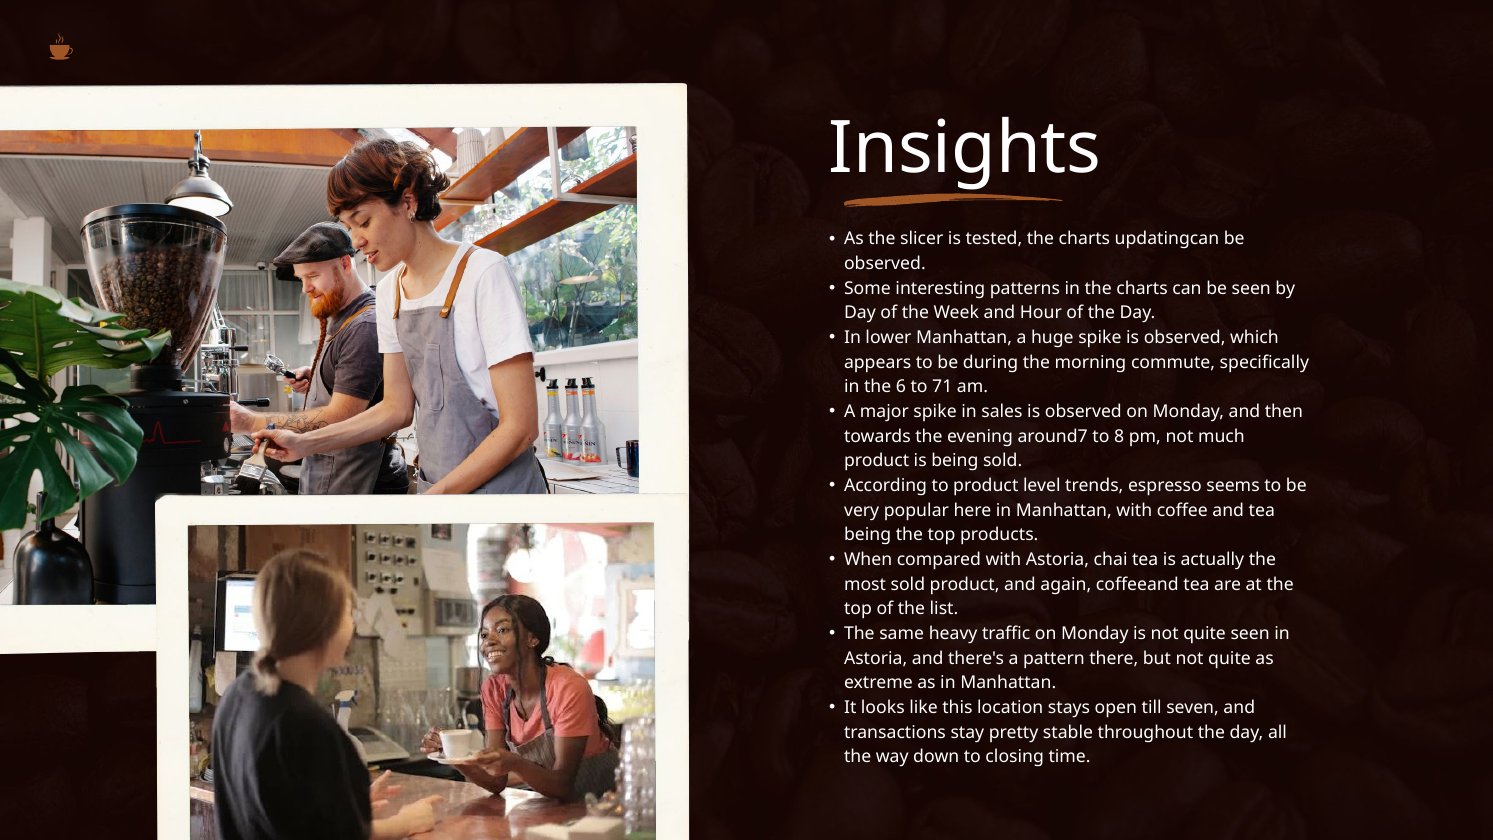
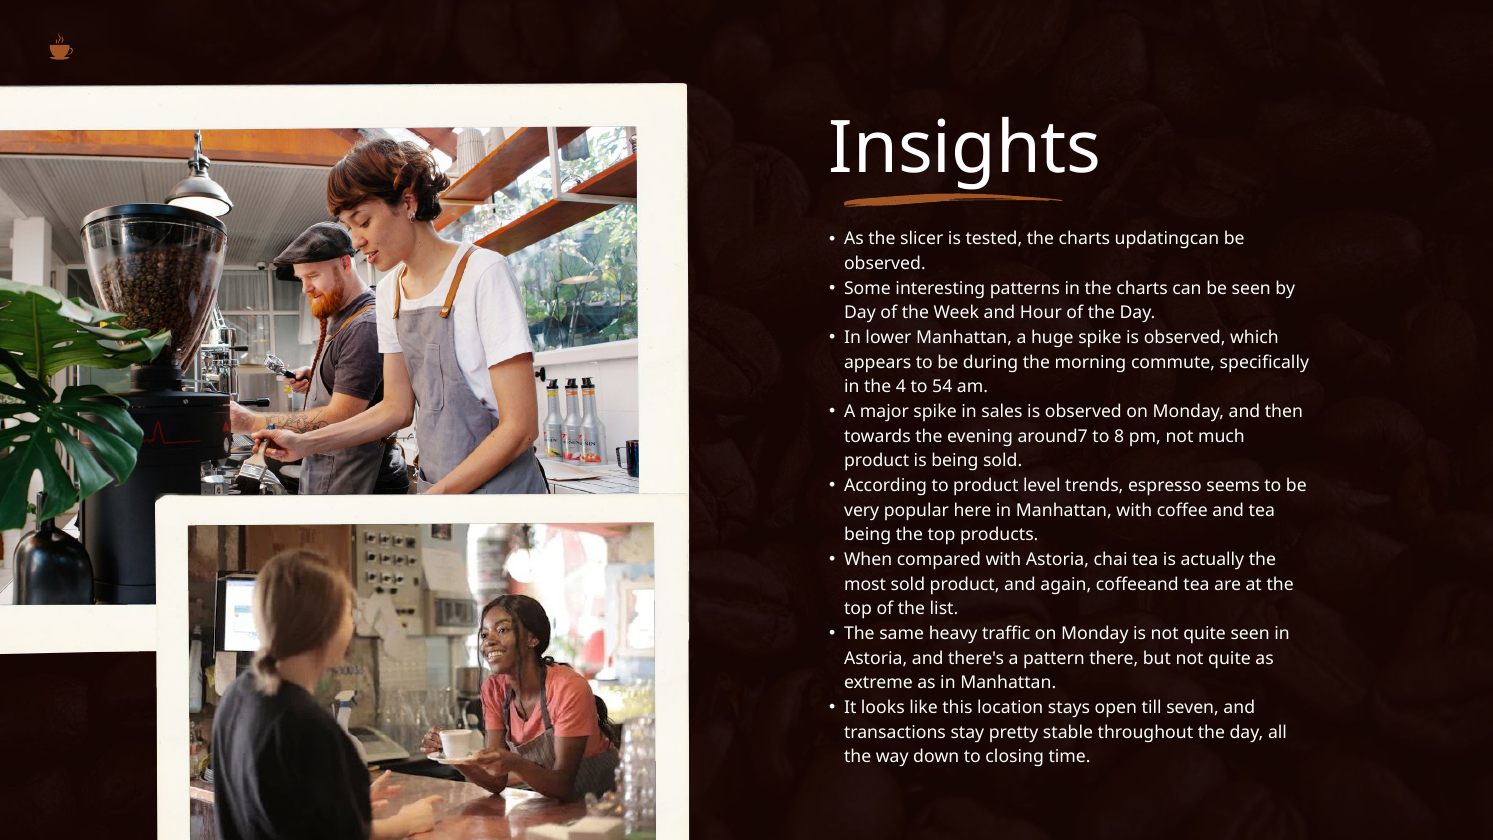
6: 6 -> 4
71: 71 -> 54
